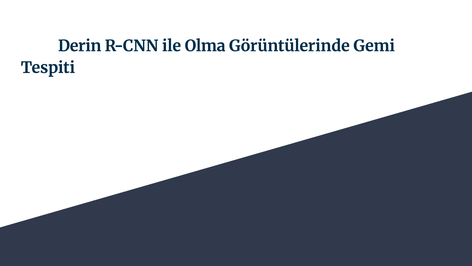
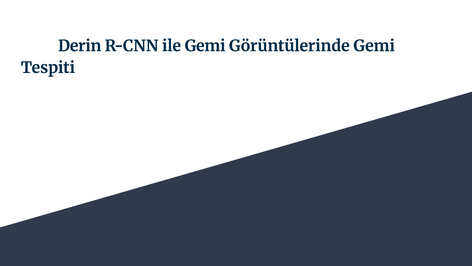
ile Olma: Olma -> Gemi
